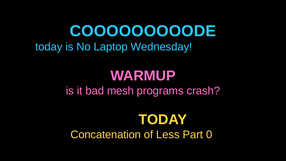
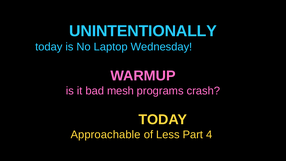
COOOOOOOOODE: COOOOOOOOODE -> UNINTENTIONALLY
Concatenation: Concatenation -> Approachable
0: 0 -> 4
